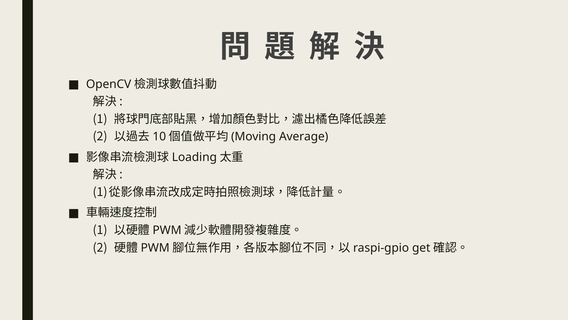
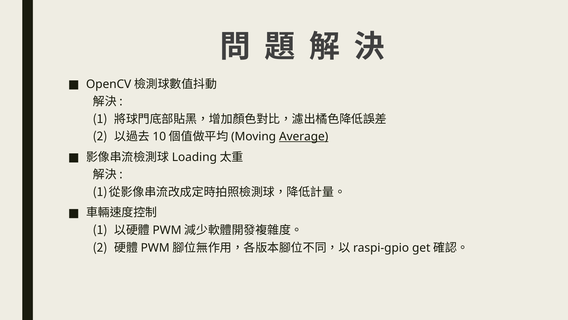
Average underline: none -> present
